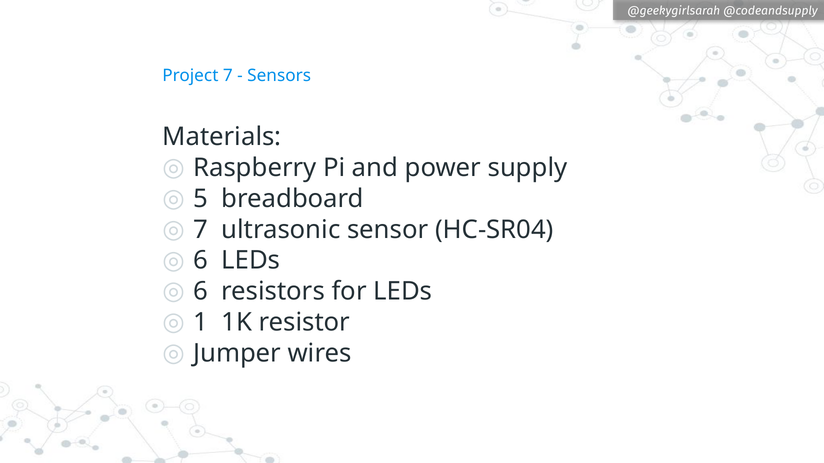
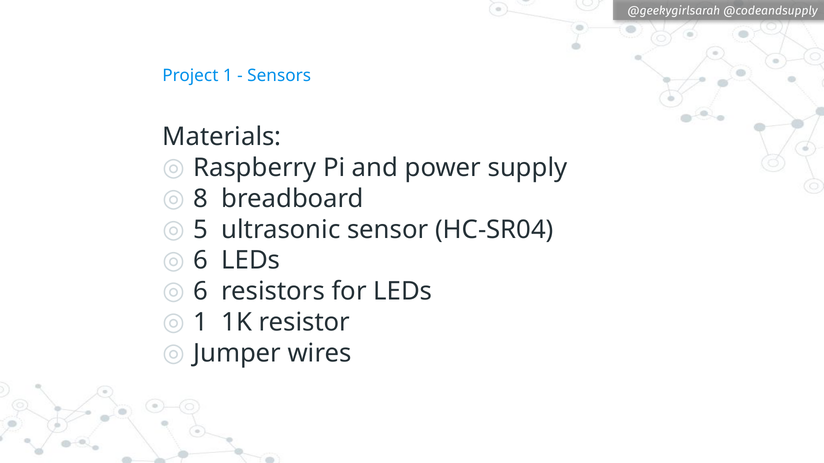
Project 7: 7 -> 1
5: 5 -> 8
7 at (201, 230): 7 -> 5
